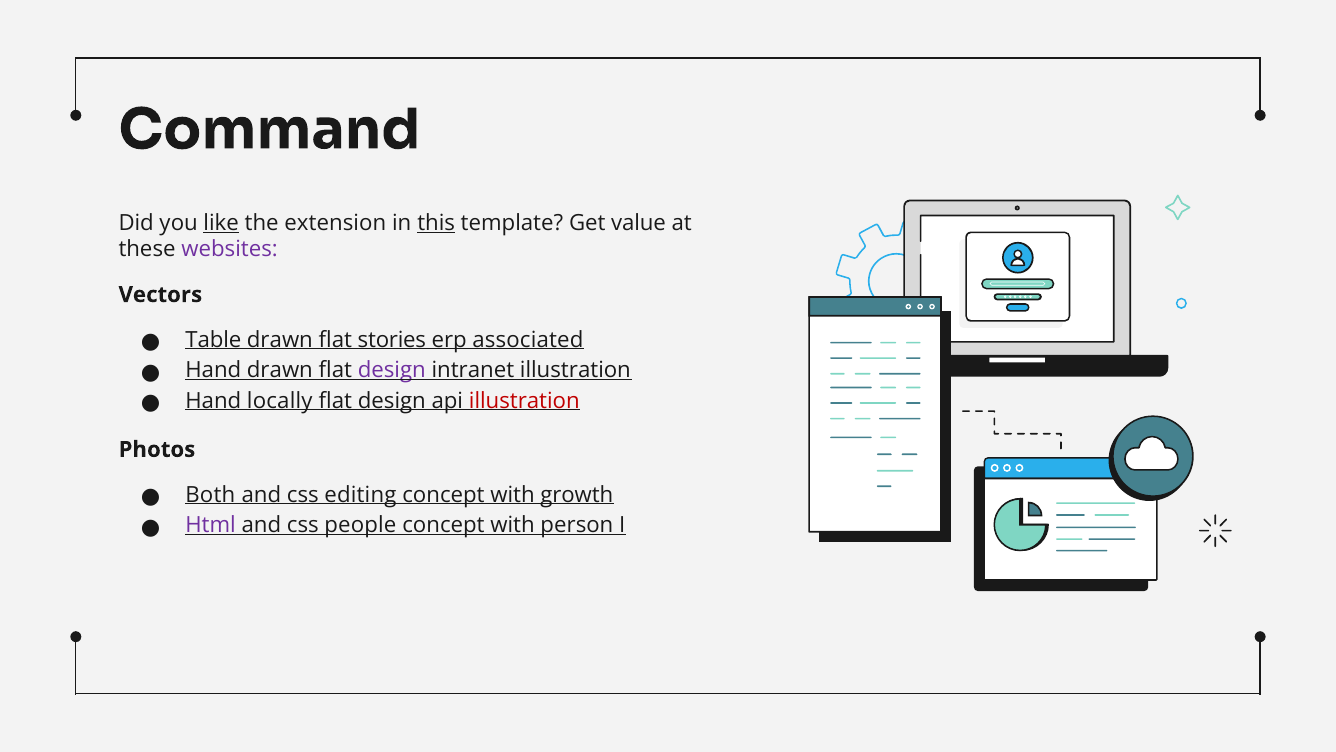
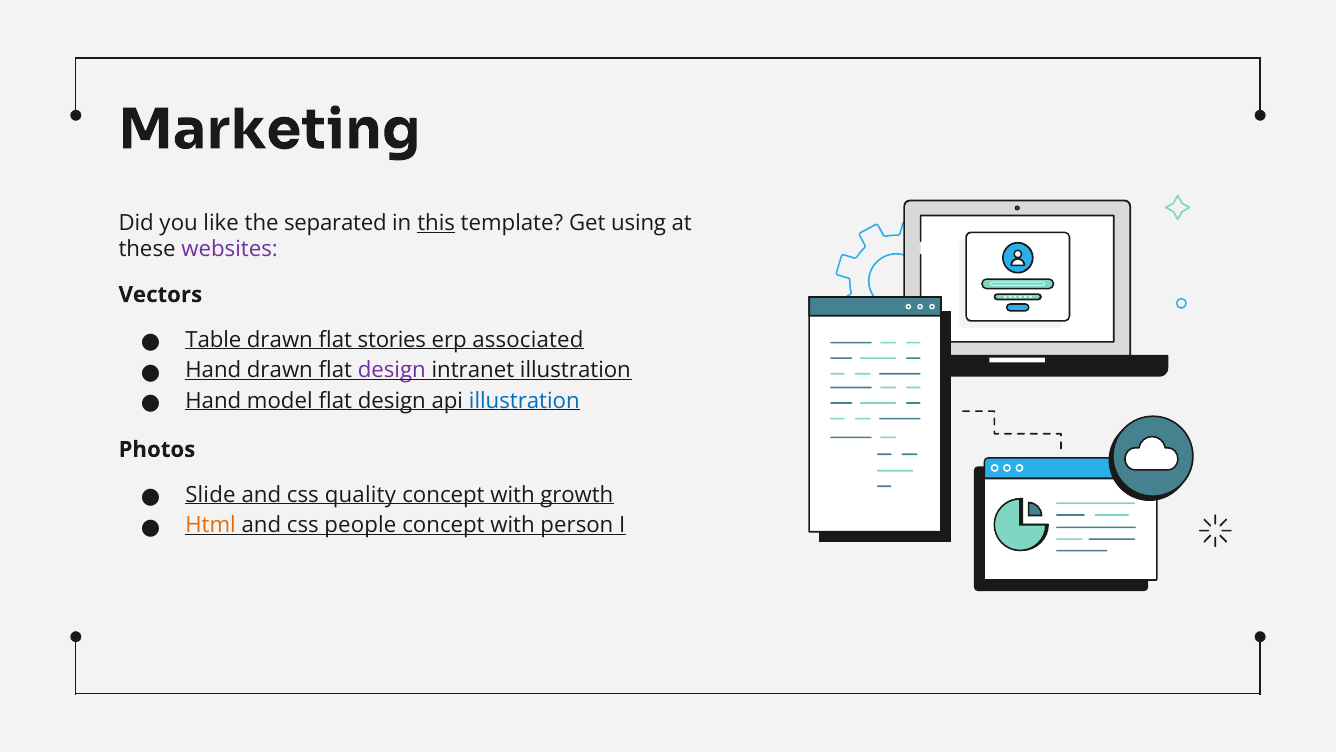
Command: Command -> Marketing
like underline: present -> none
extension: extension -> separated
value: value -> using
locally: locally -> model
illustration at (524, 400) colour: red -> blue
Both: Both -> Slide
editing: editing -> quality
Html colour: purple -> orange
